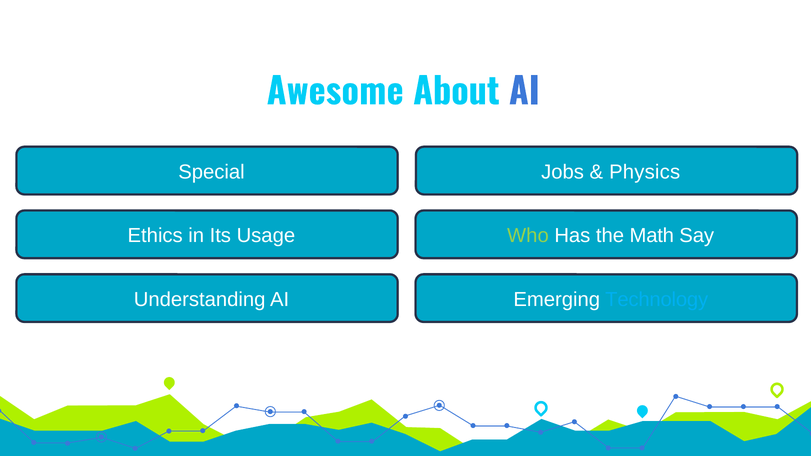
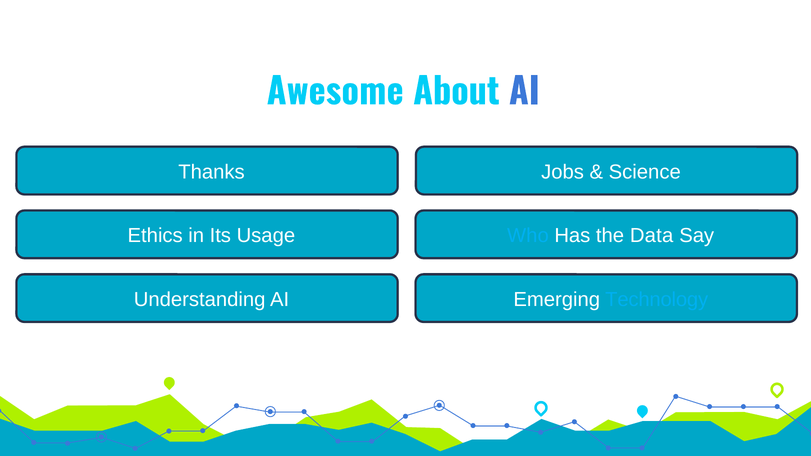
Special: Special -> Thanks
Physics: Physics -> Science
Who colour: light green -> light blue
Math: Math -> Data
